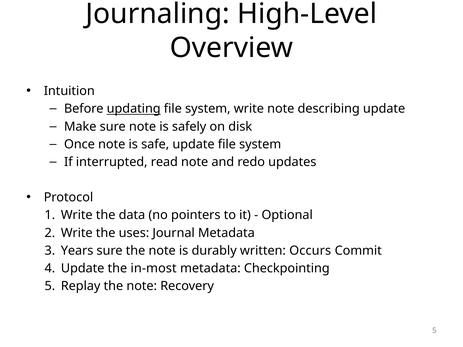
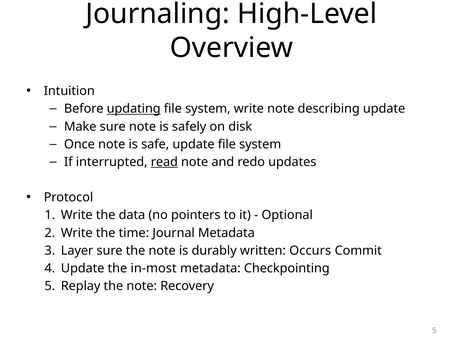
read underline: none -> present
uses: uses -> time
Years: Years -> Layer
